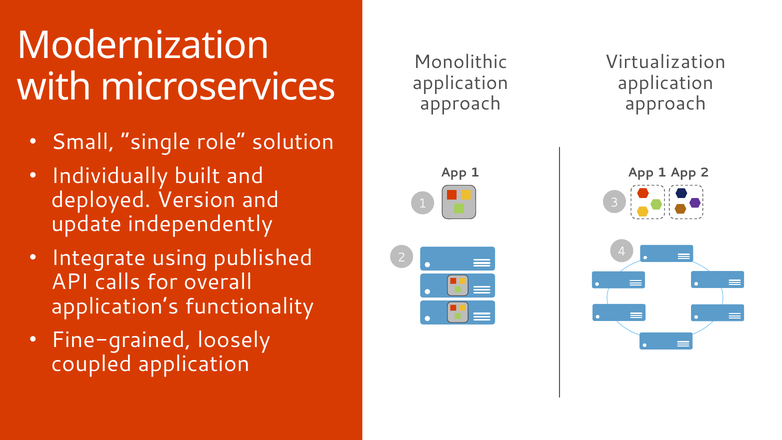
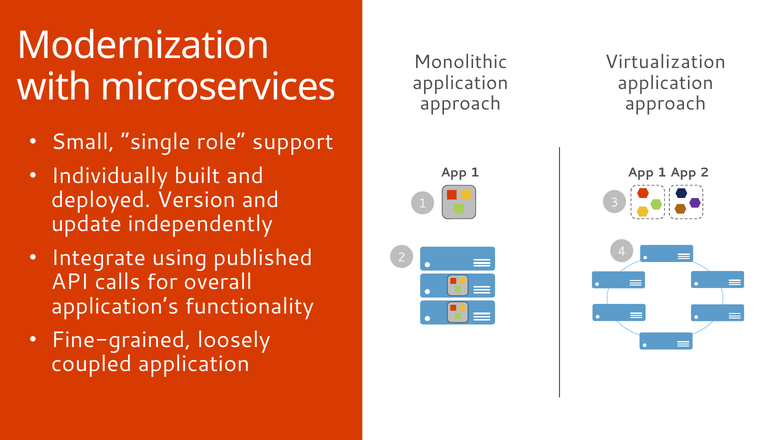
solution: solution -> support
